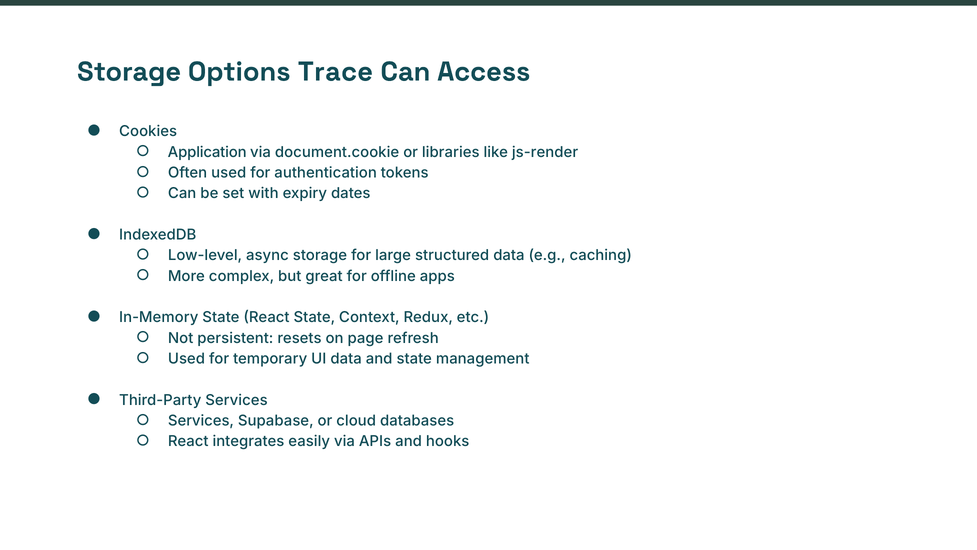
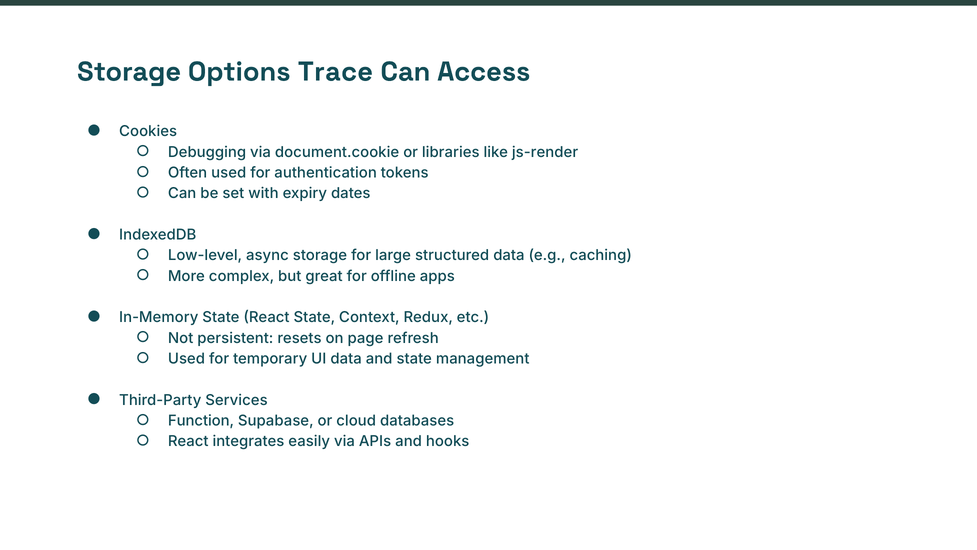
Application: Application -> Debugging
Services at (201, 421): Services -> Function
